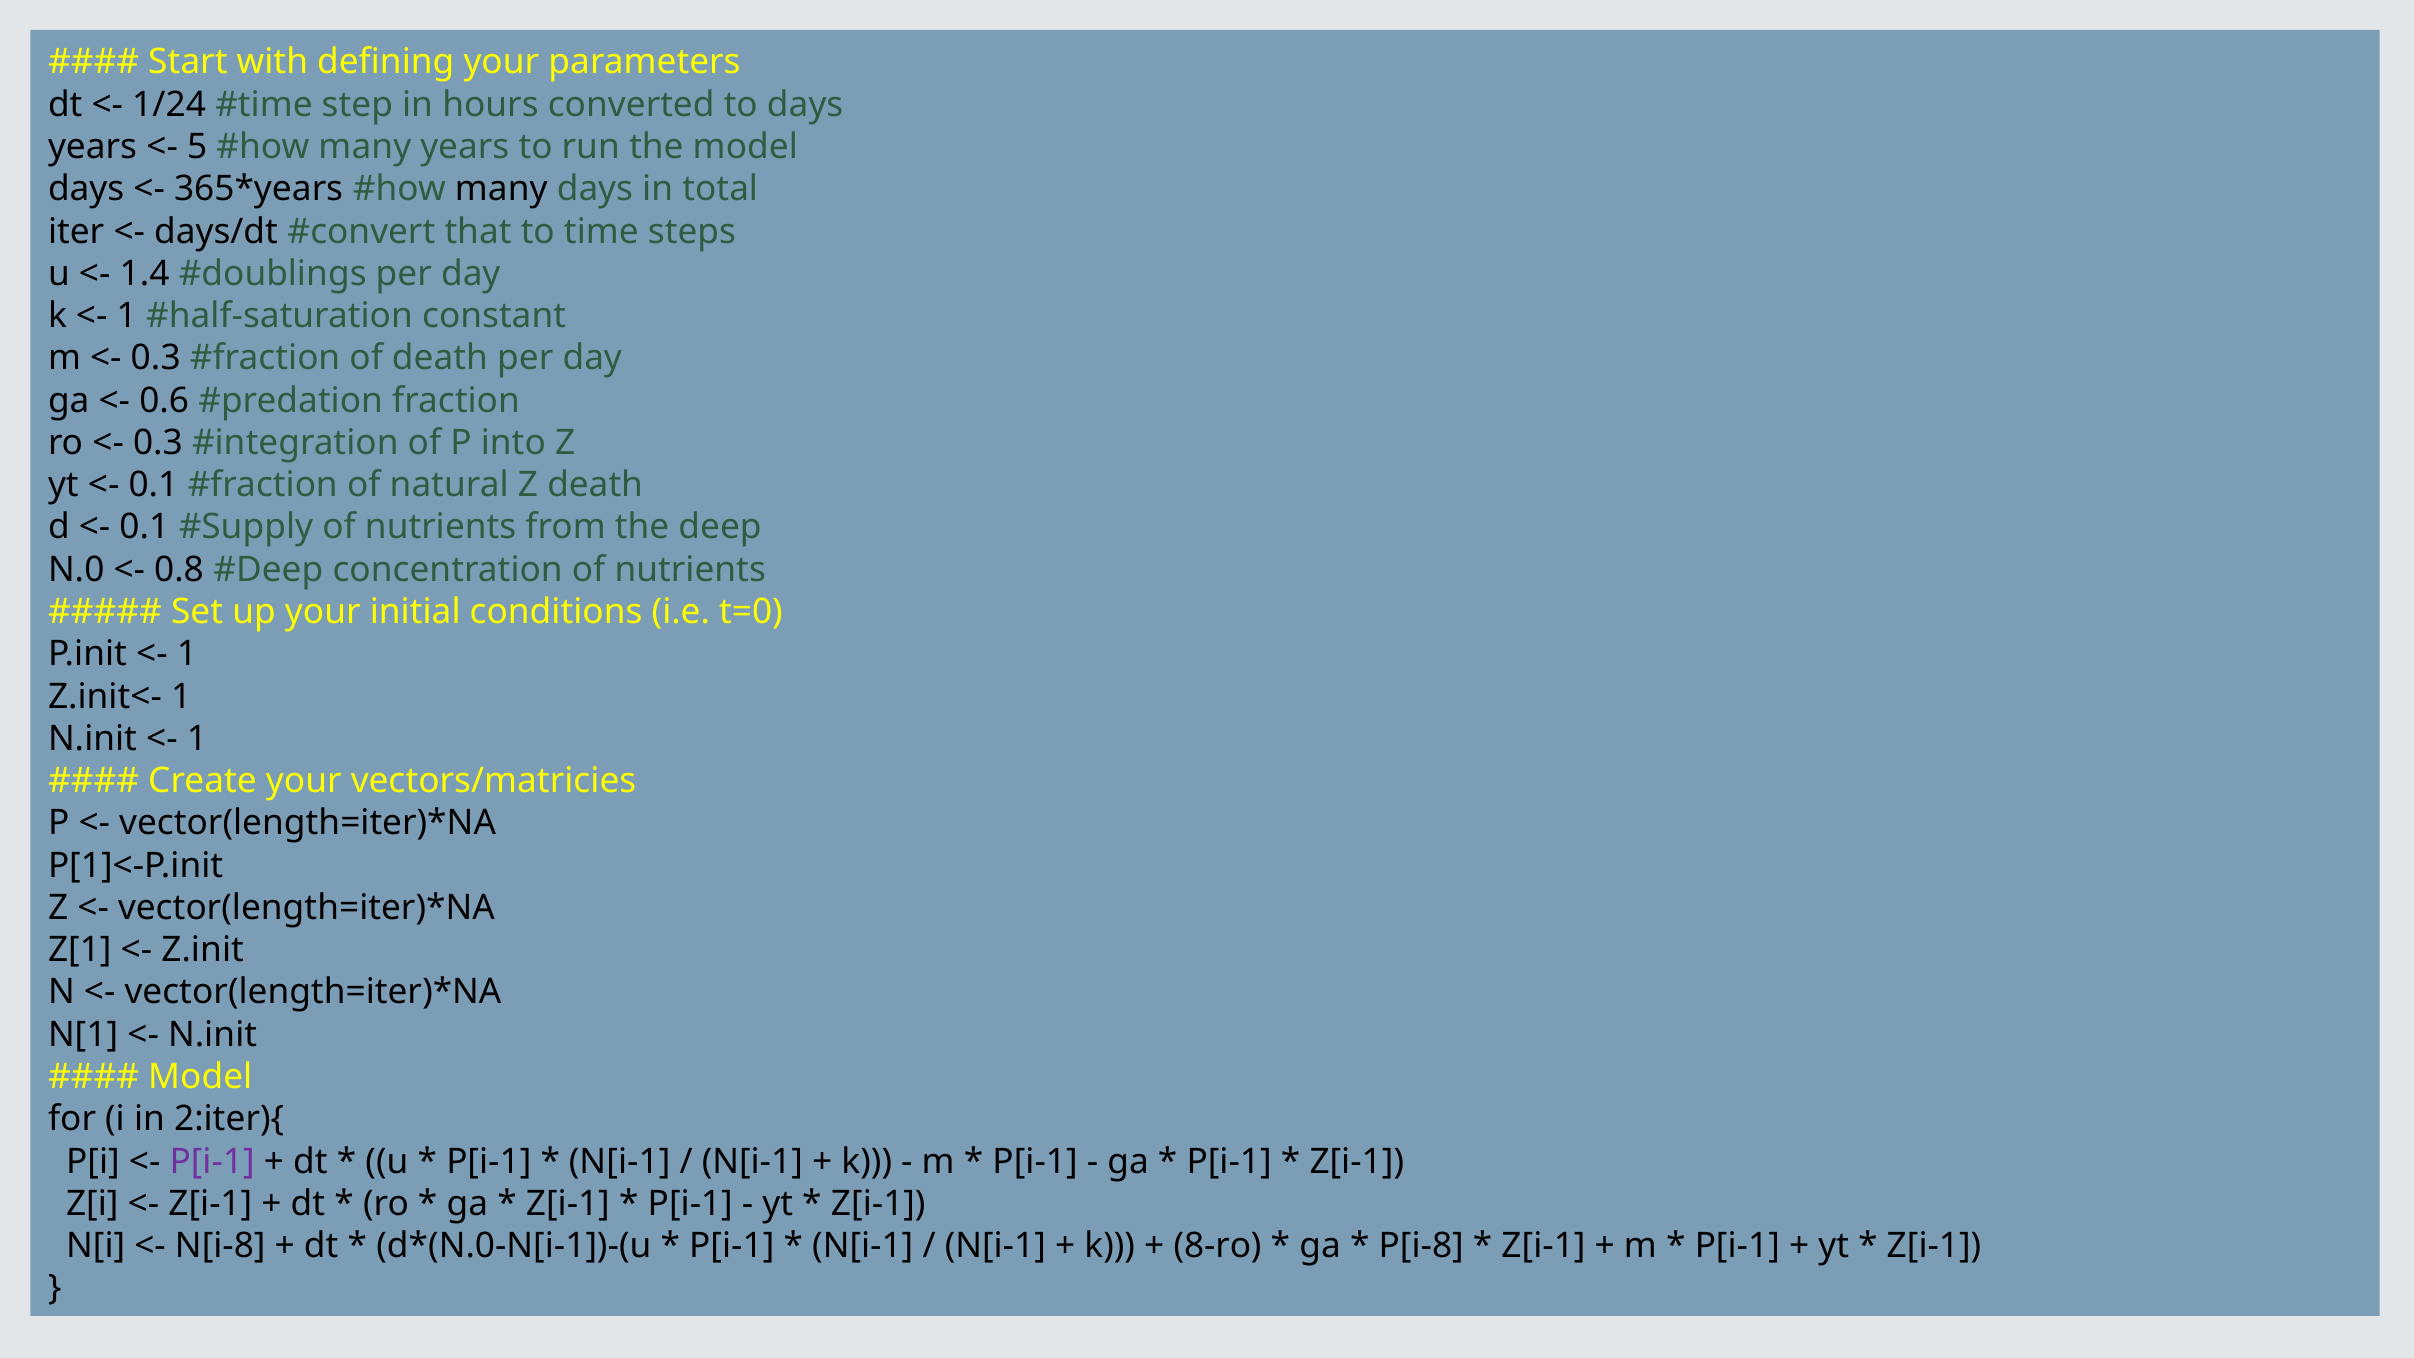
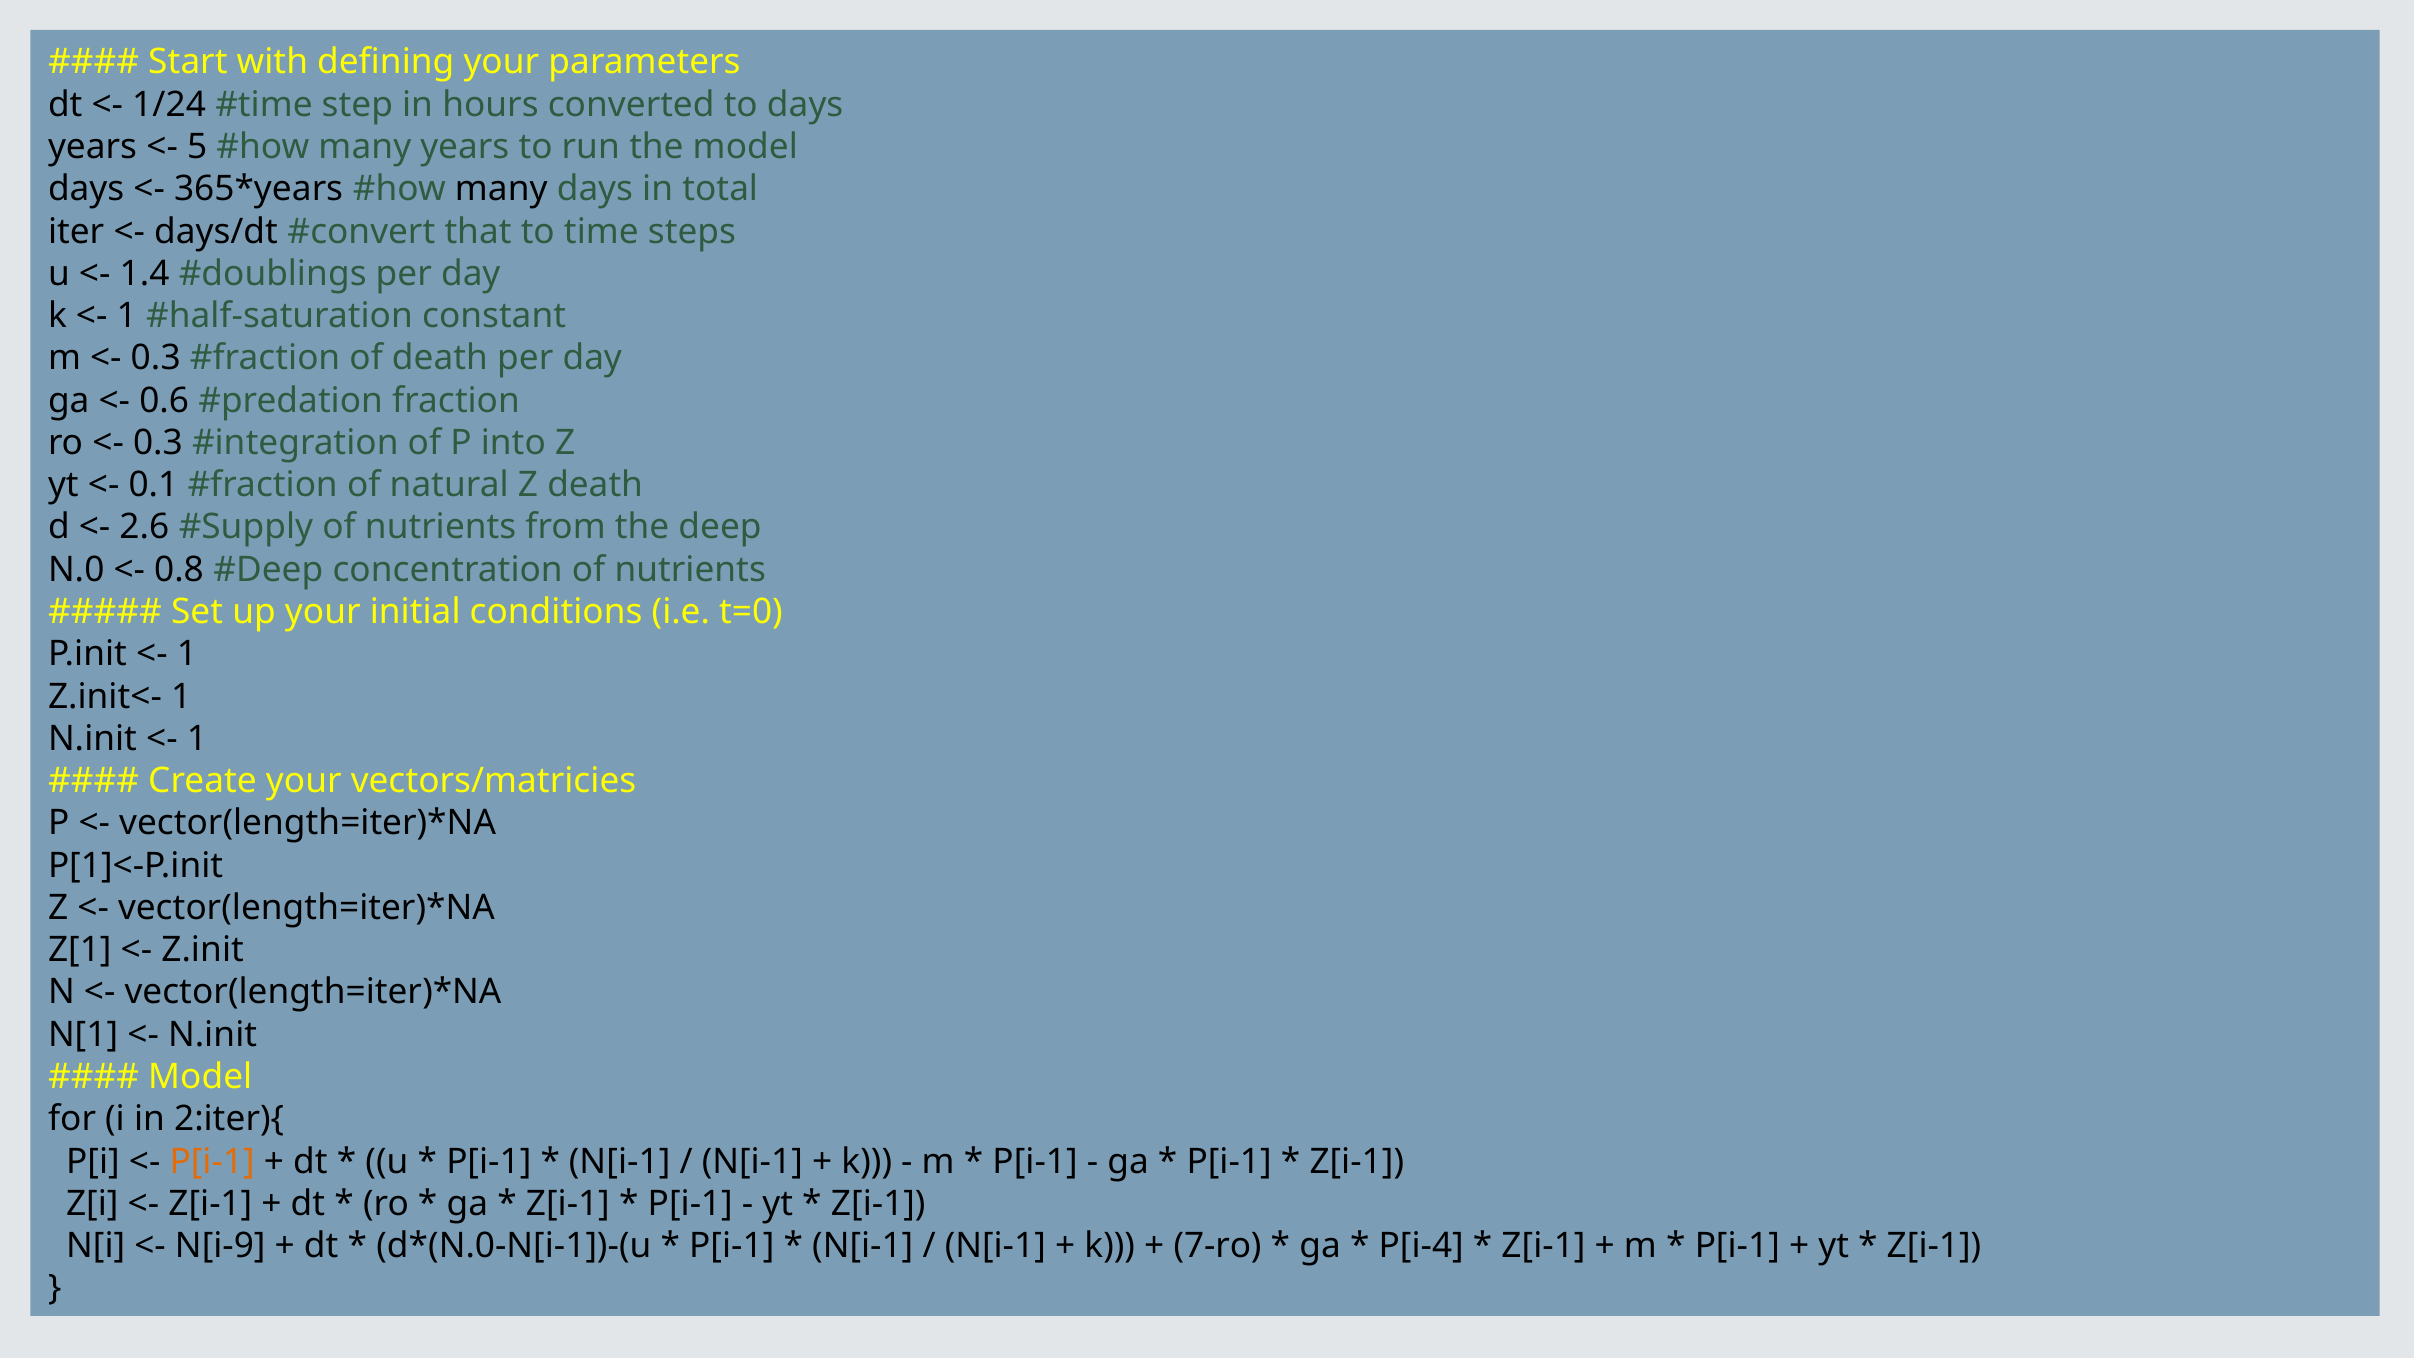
0.1 at (144, 527): 0.1 -> 2.6
P[i-1 at (212, 1161) colour: purple -> orange
N[i-8: N[i-8 -> N[i-9
8-ro: 8-ro -> 7-ro
P[i-8: P[i-8 -> P[i-4
